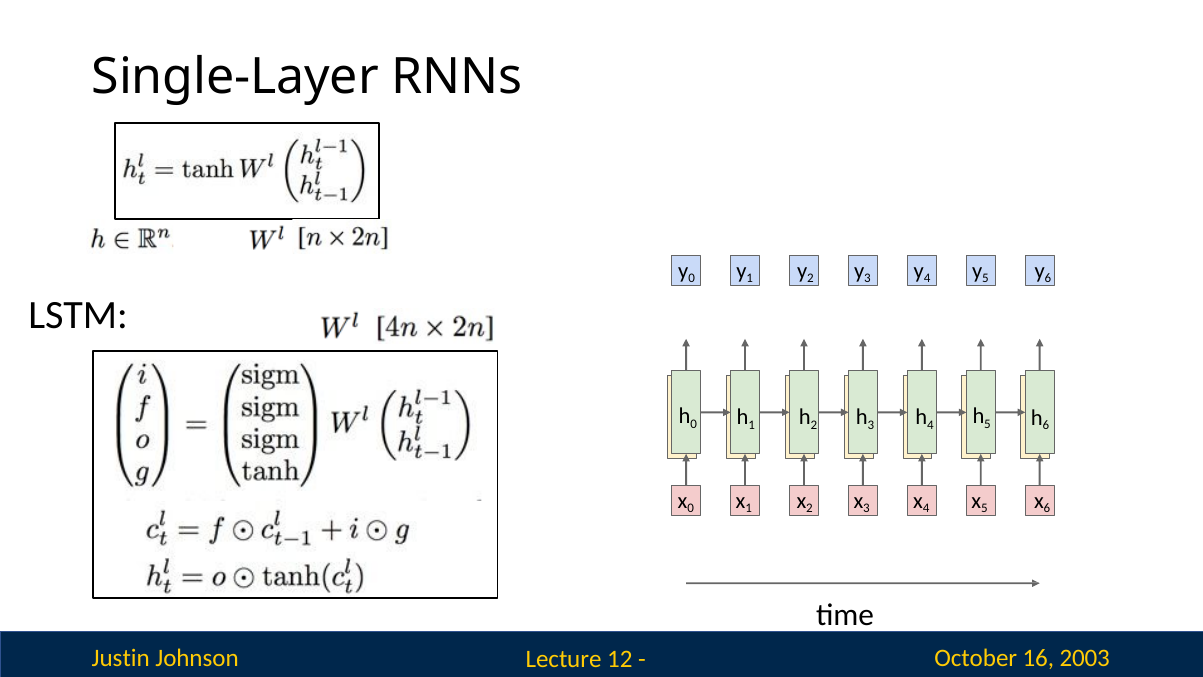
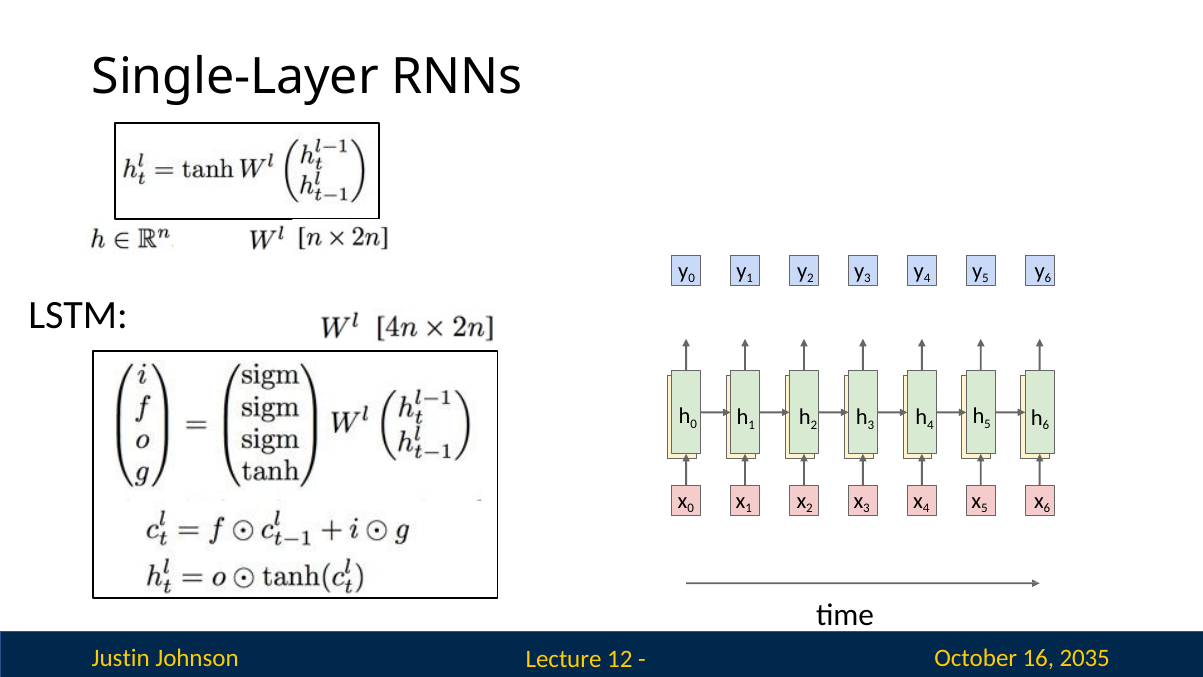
2003: 2003 -> 2035
